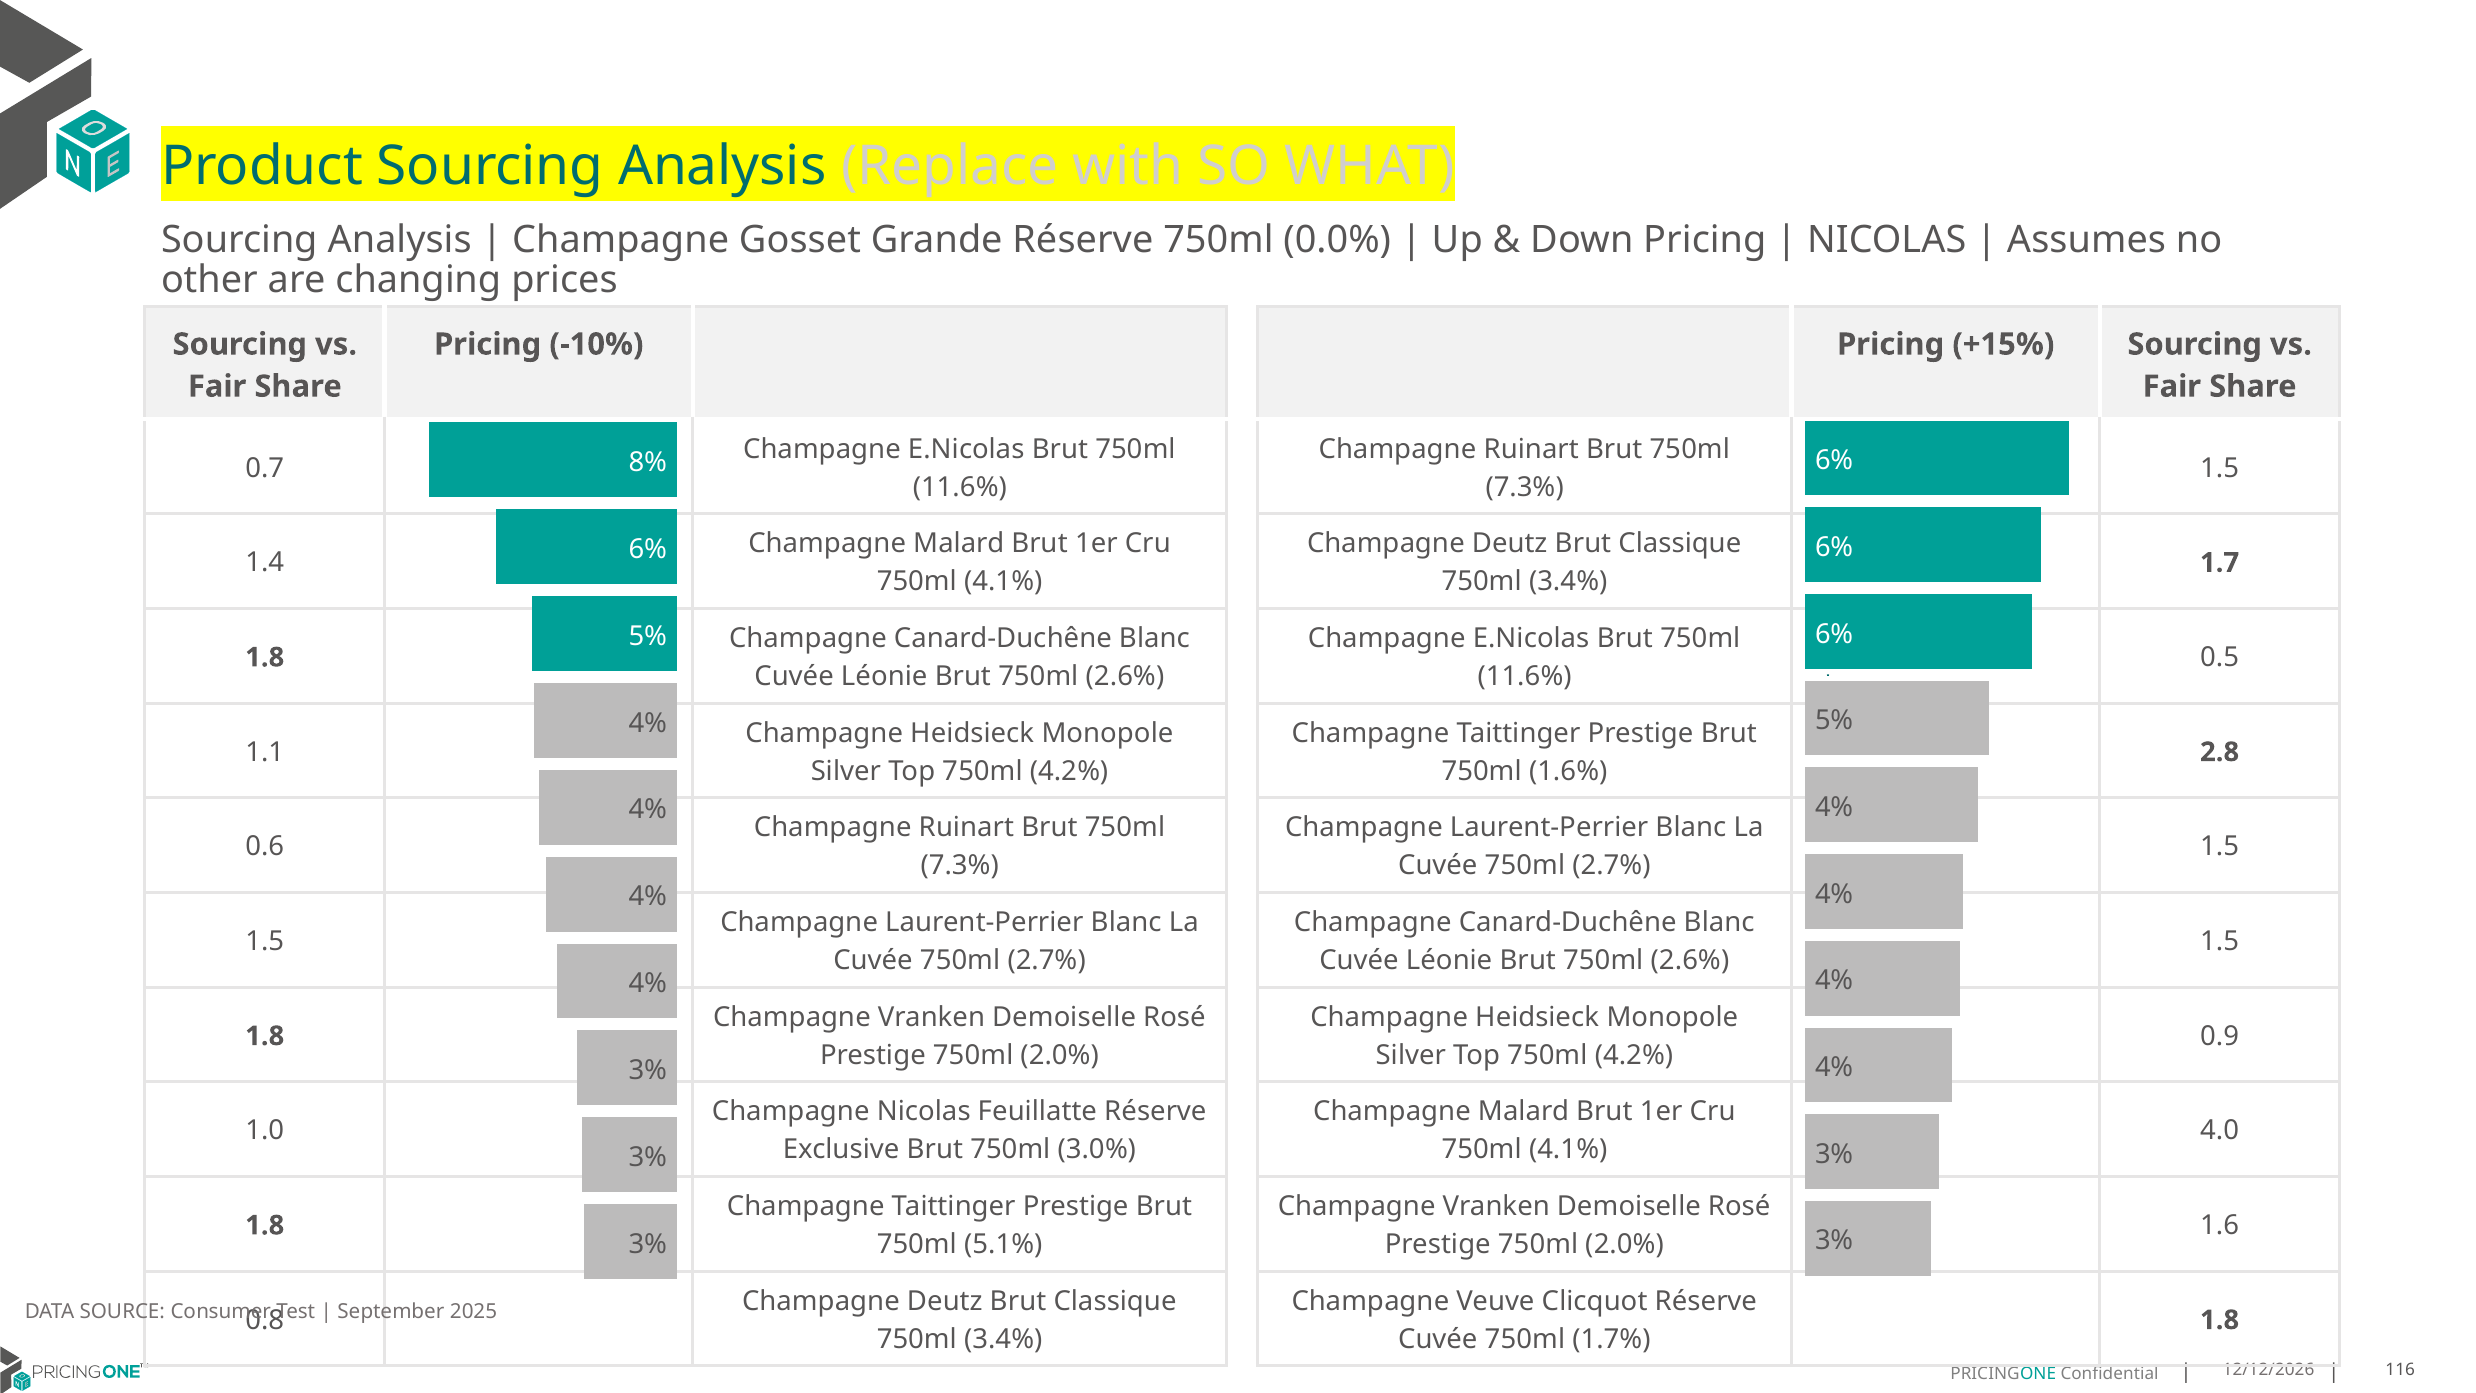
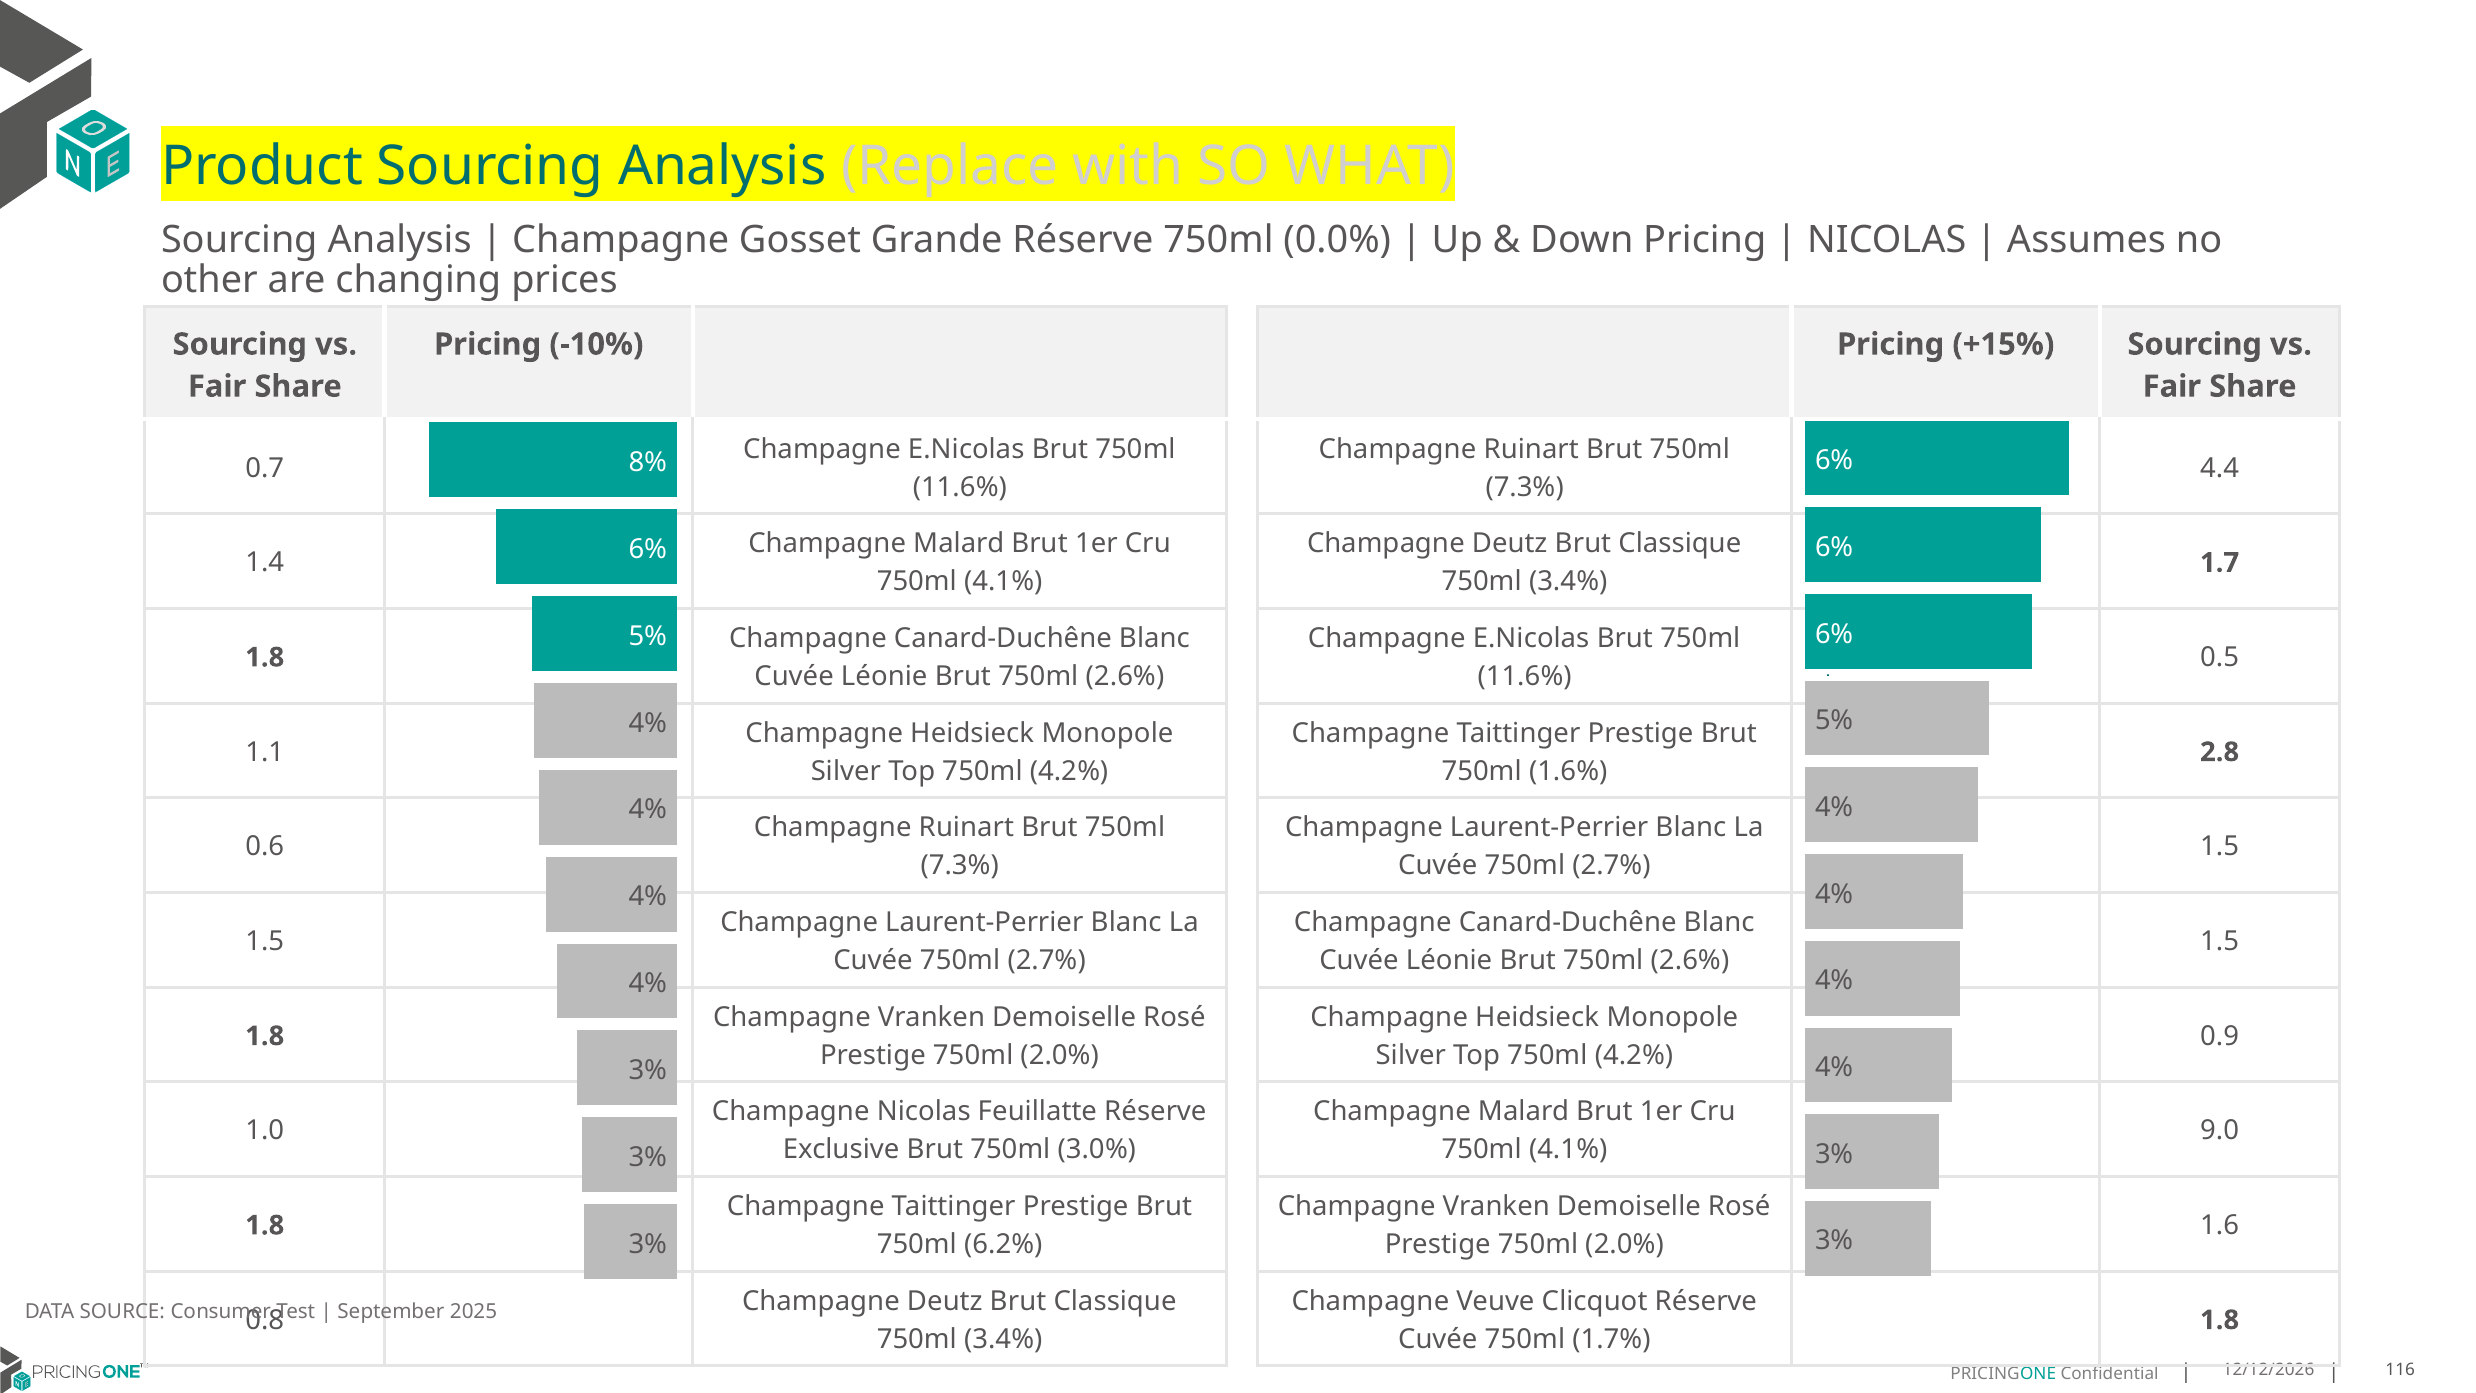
1.5 at (2220, 468): 1.5 -> 4.4
4.0: 4.0 -> 9.0
5.1%: 5.1% -> 6.2%
